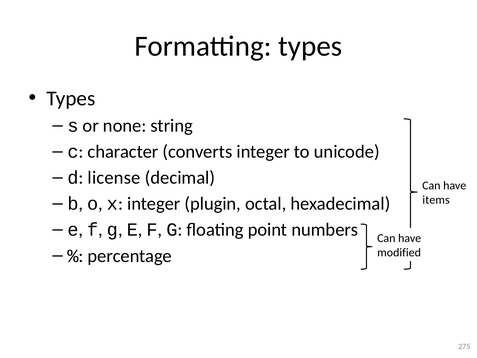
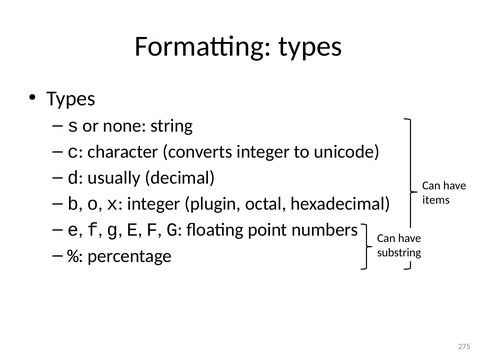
license: license -> usually
modified: modified -> substring
